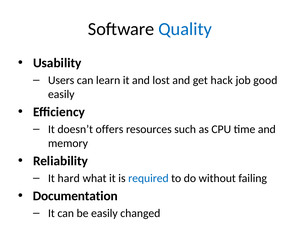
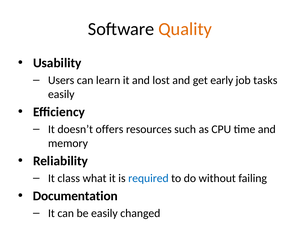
Quality colour: blue -> orange
hack: hack -> early
good: good -> tasks
hard: hard -> class
